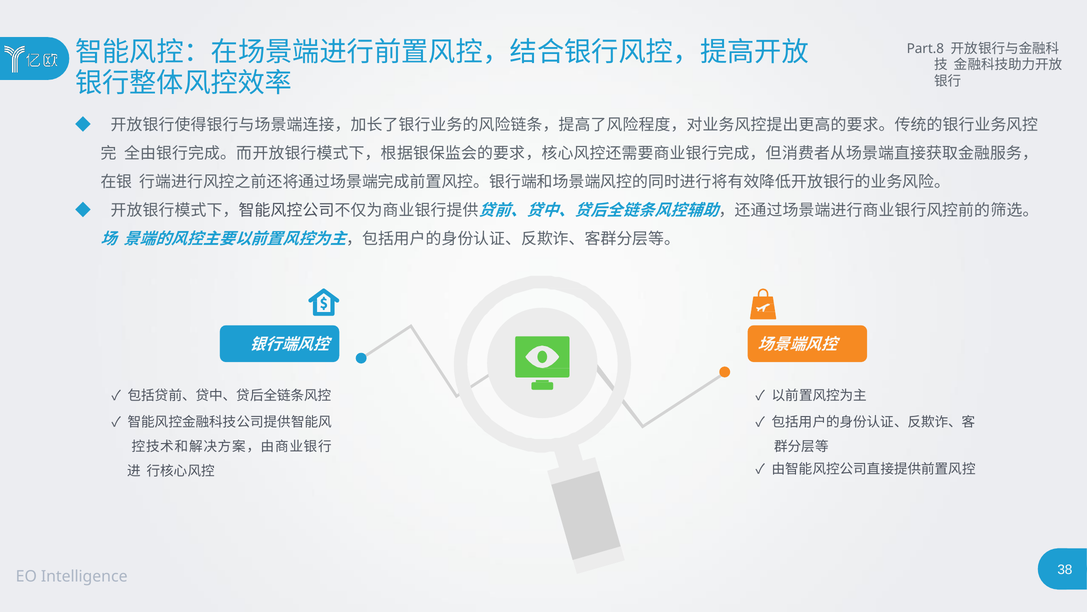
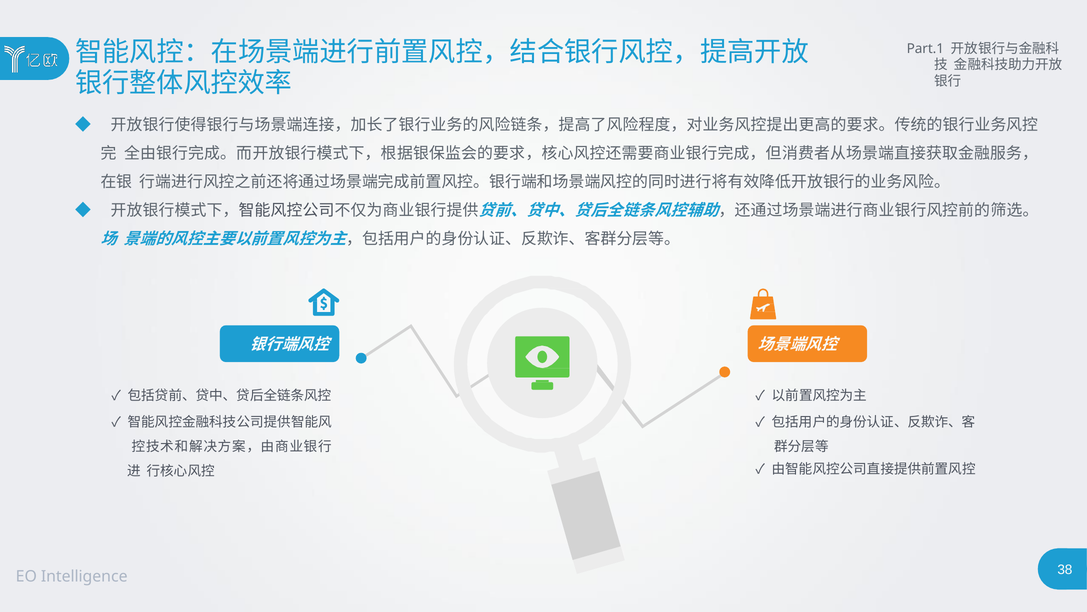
Part.8: Part.8 -> Part.1
